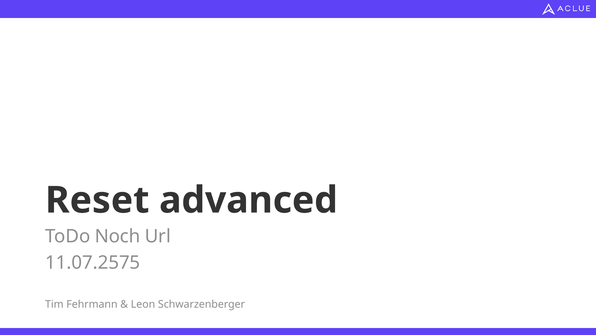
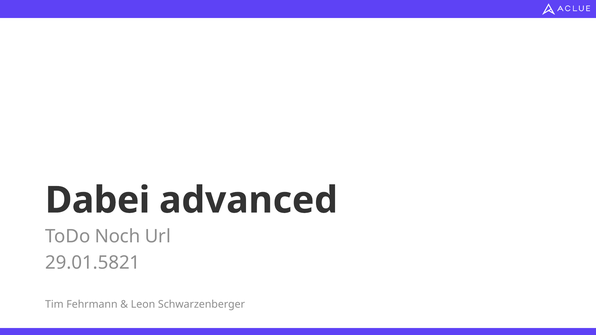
Reset: Reset -> Dabei
11.07.2575: 11.07.2575 -> 29.01.5821
